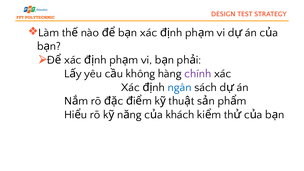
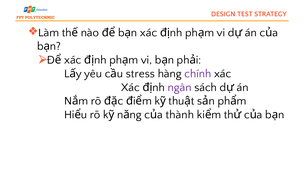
không: không -> stress
ngân colour: blue -> purple
khách: khách -> thành
